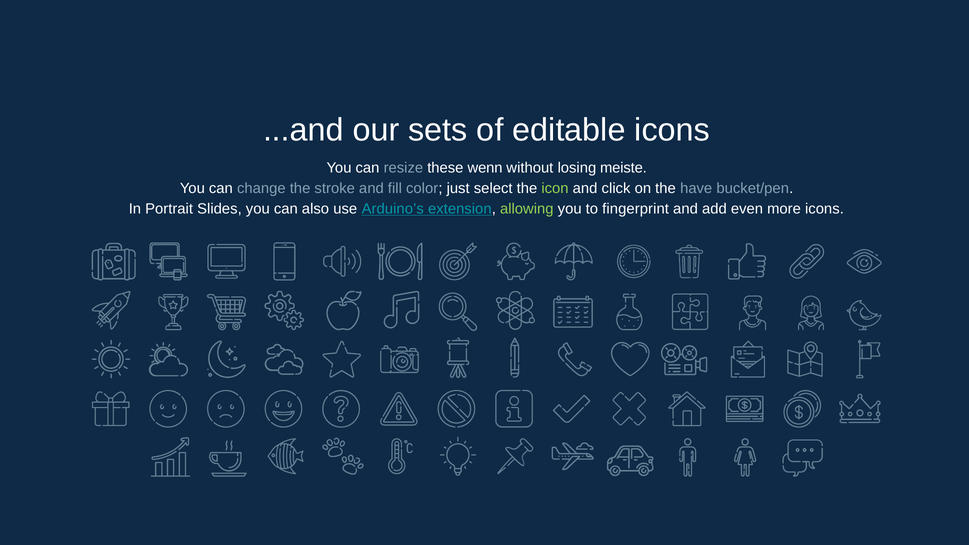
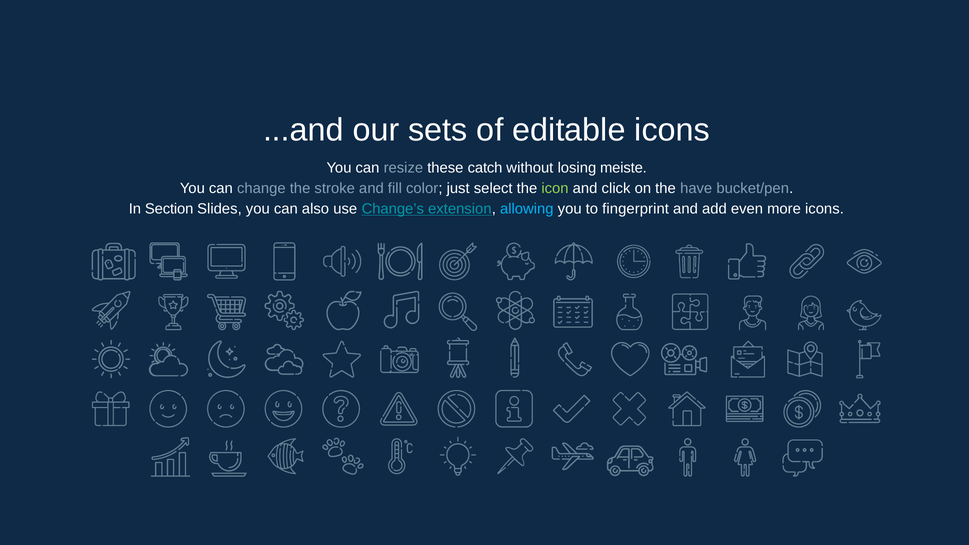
wenn: wenn -> catch
Portrait: Portrait -> Section
Arduino’s: Arduino’s -> Change’s
allowing colour: light green -> light blue
